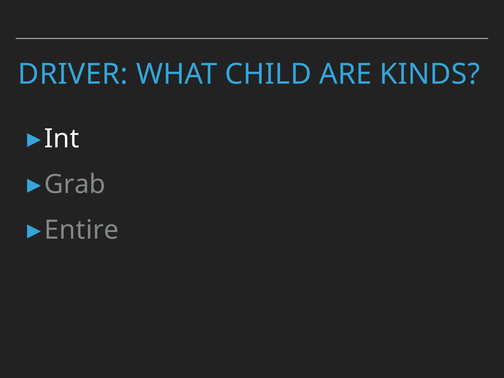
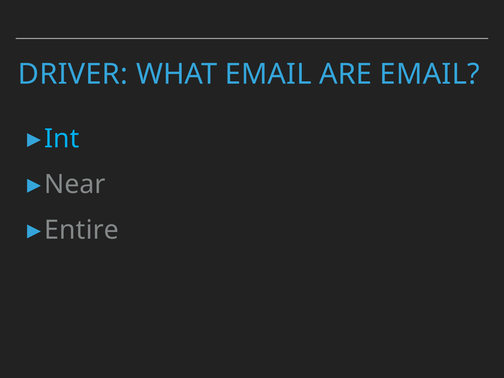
WHAT CHILD: CHILD -> EMAIL
ARE KINDS: KINDS -> EMAIL
Int colour: white -> light blue
Grab: Grab -> Near
